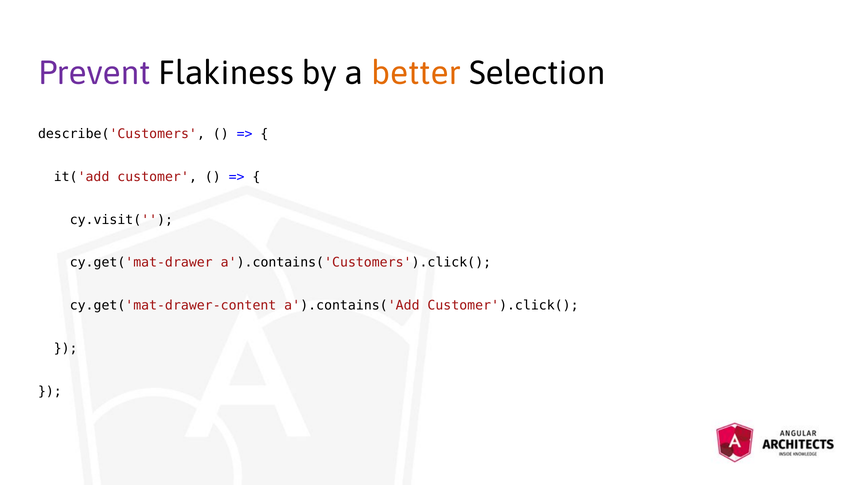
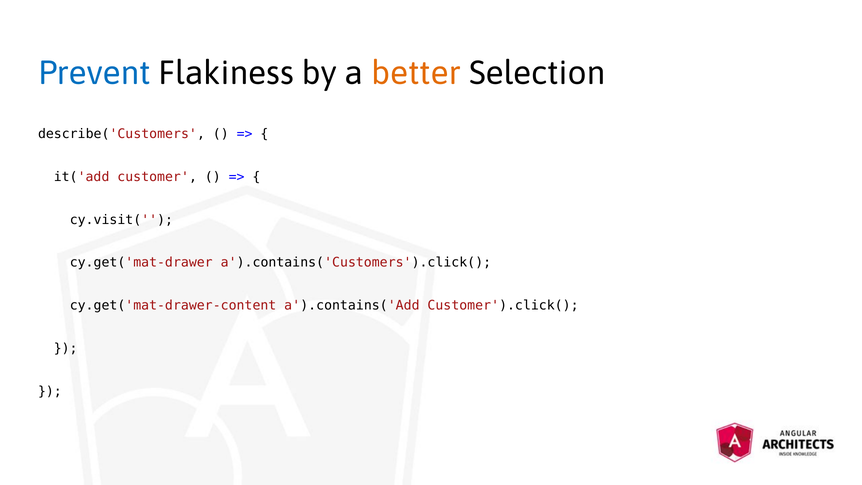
Prevent colour: purple -> blue
